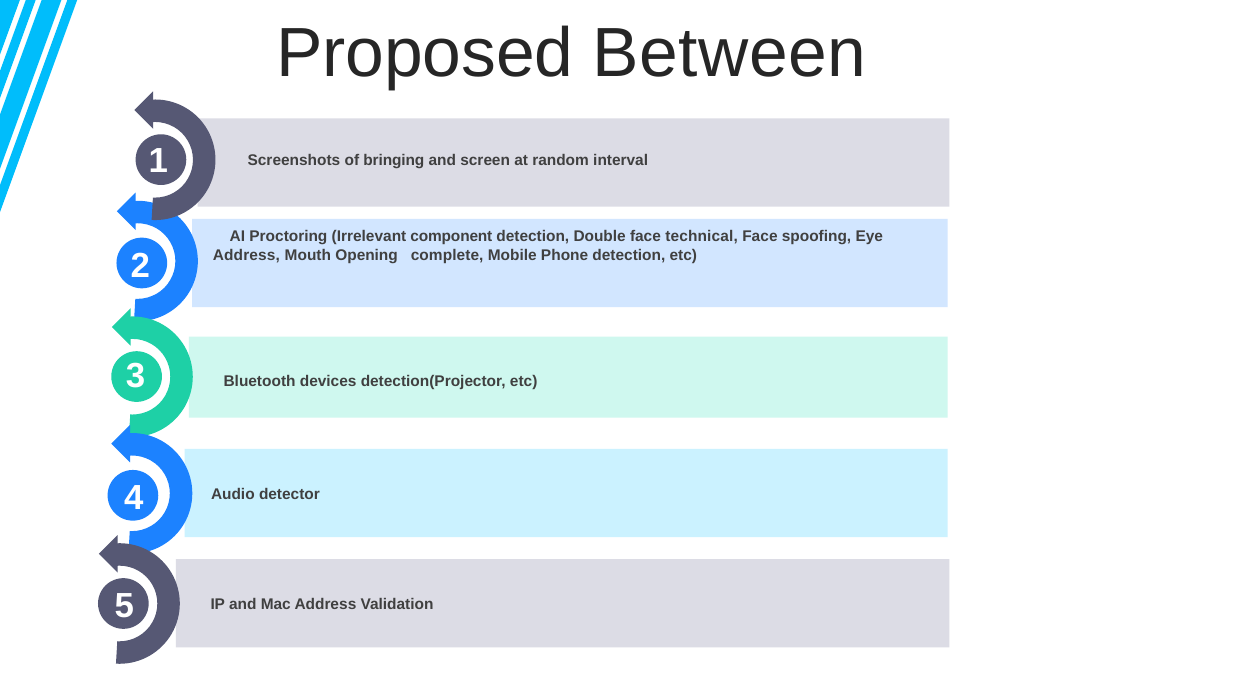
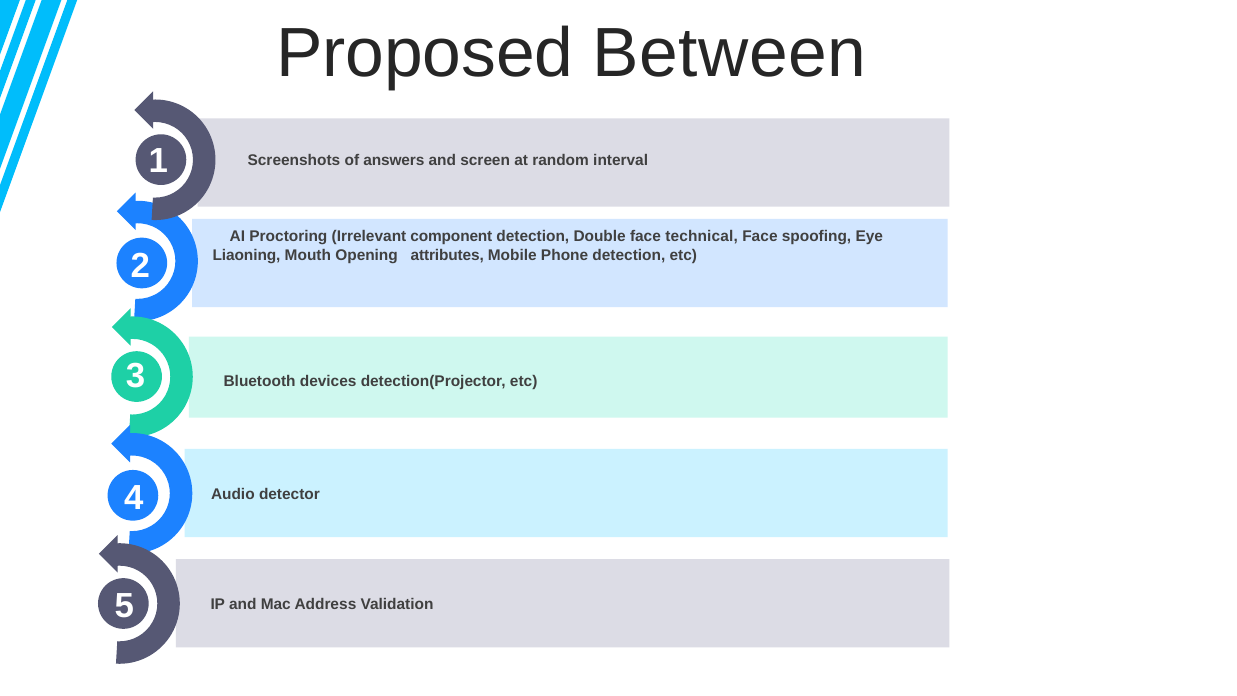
bringing: bringing -> answers
Address at (246, 255): Address -> Liaoning
complete: complete -> attributes
